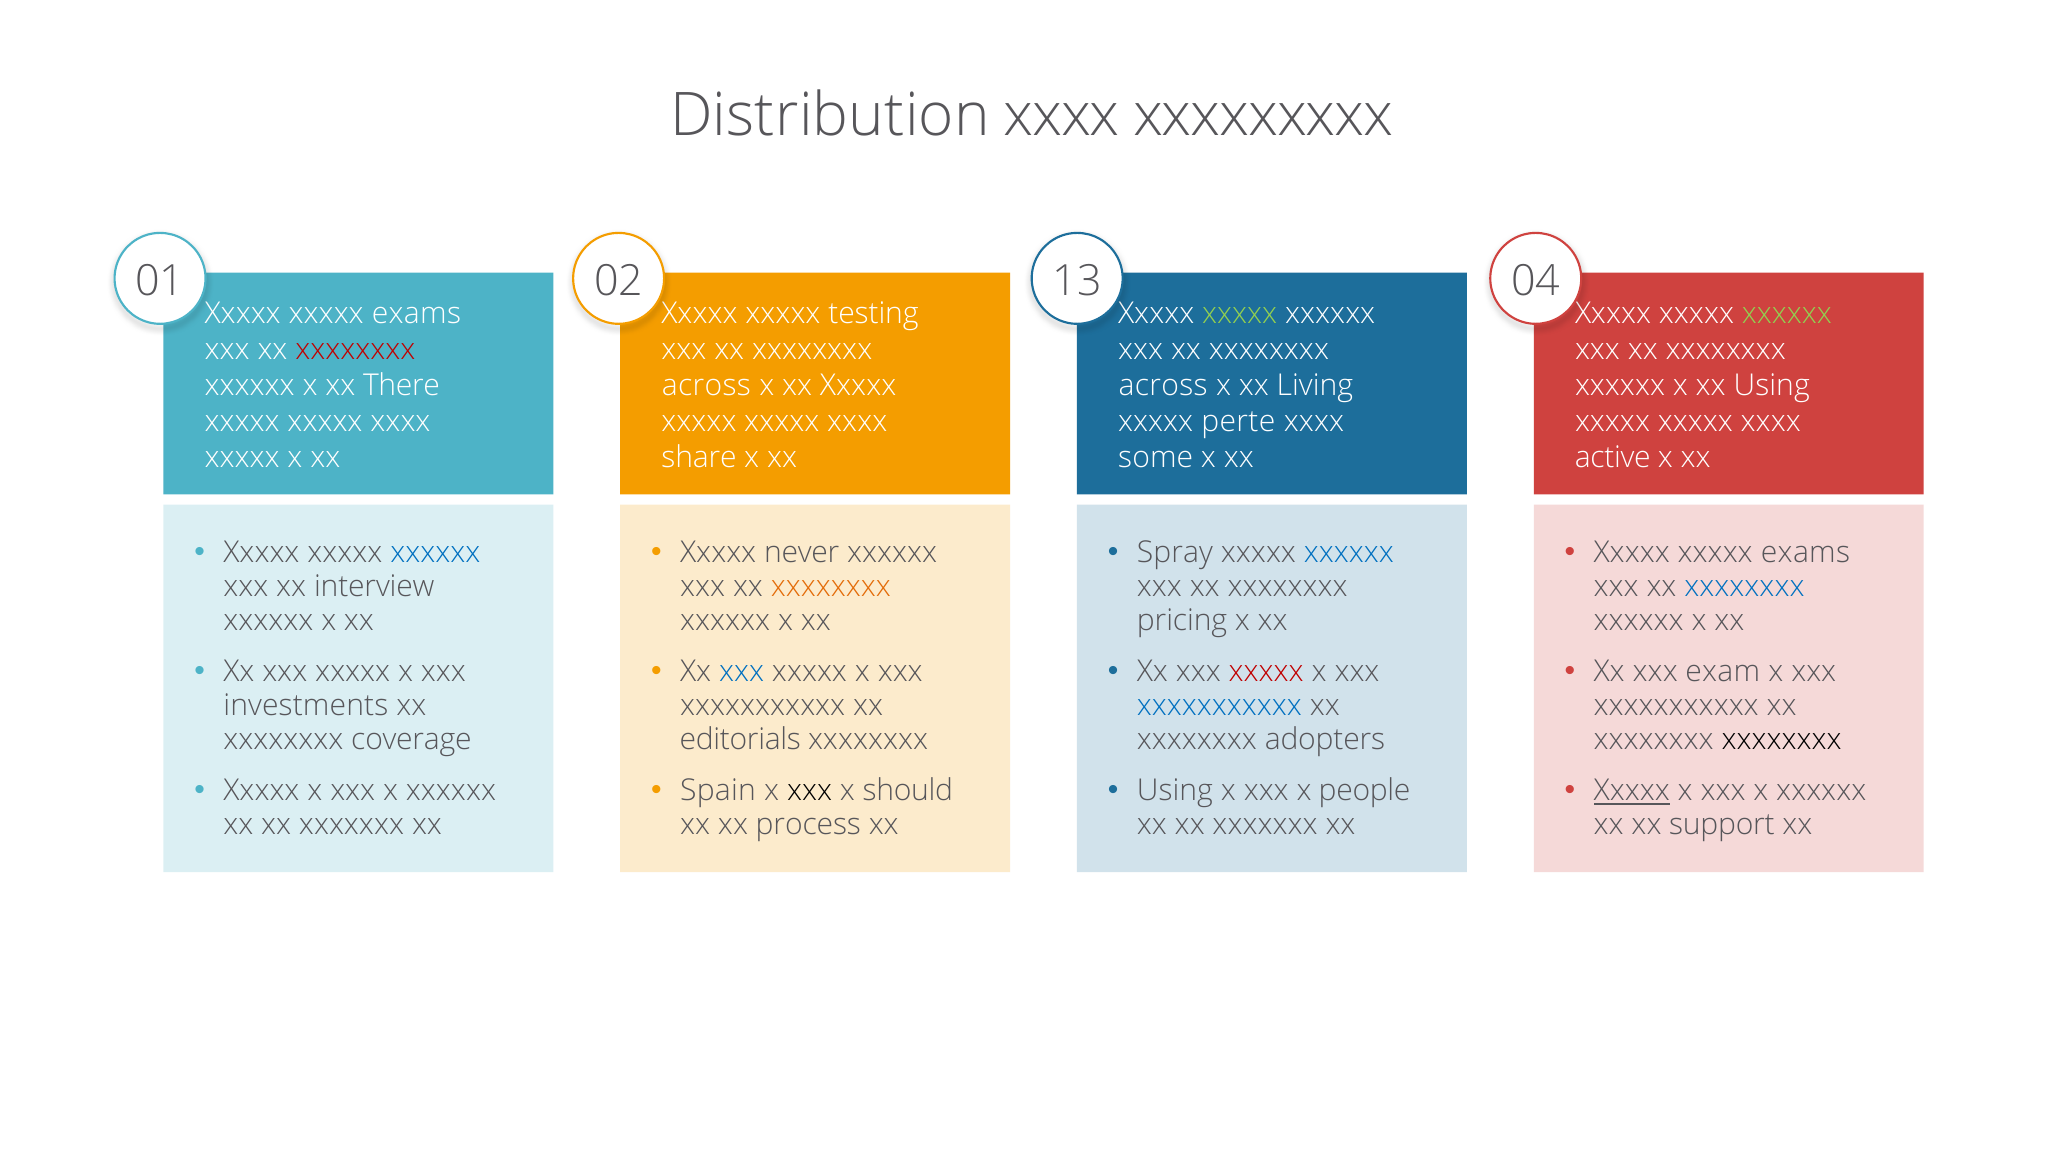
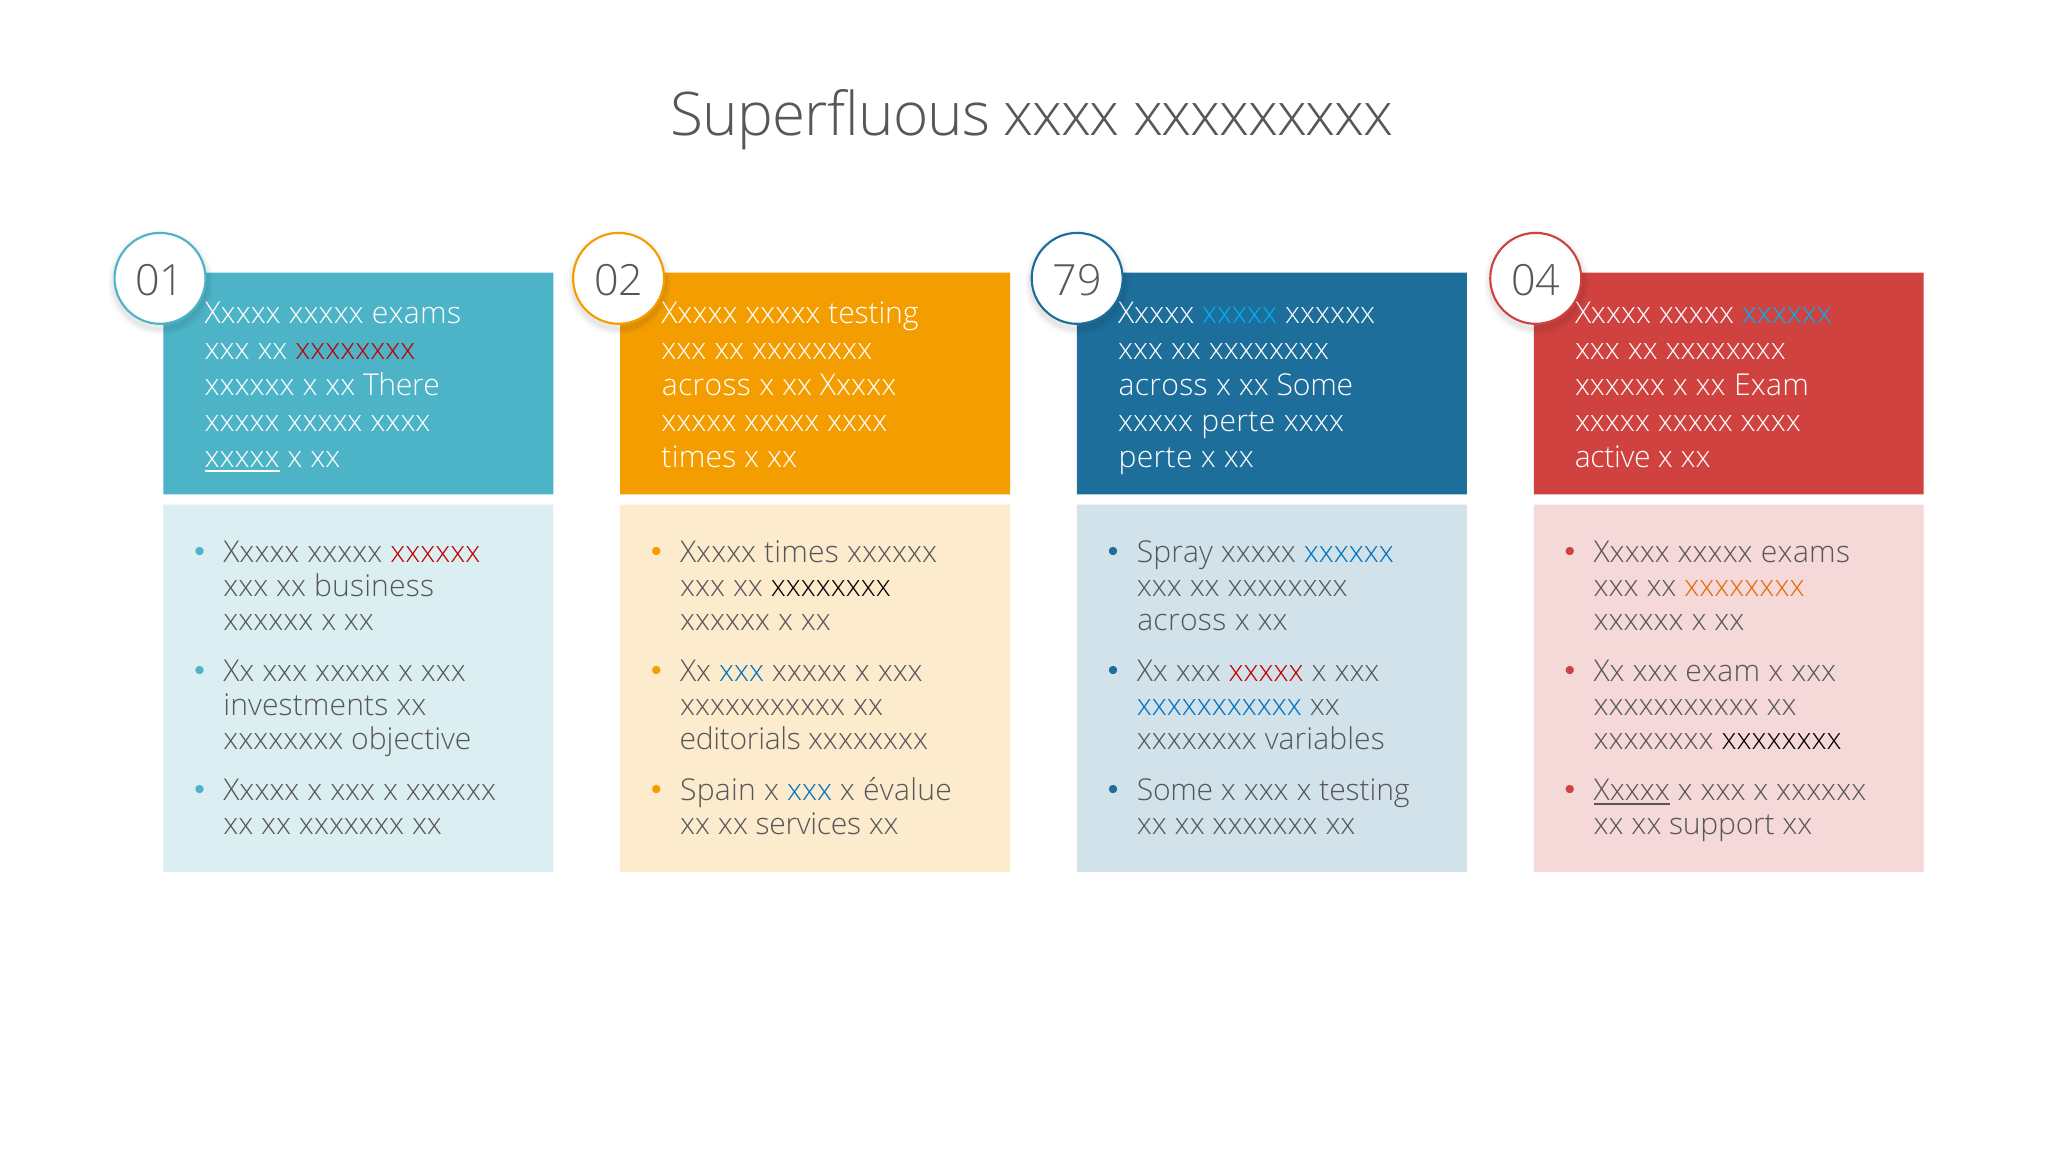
Distribution: Distribution -> Superfluous
13: 13 -> 79
xxxxx at (1240, 314) colour: light green -> light blue
xxxxxx at (1787, 314) colour: light green -> light blue
xx Living: Living -> Some
xx Using: Using -> Exam
xxxxx at (242, 458) underline: none -> present
share at (699, 458): share -> times
some at (1156, 458): some -> perte
xxxxxx at (435, 553) colour: blue -> red
Xxxxx never: never -> times
interview: interview -> business
xxxxxxxx at (831, 587) colour: orange -> black
xxxxxxxx at (1744, 587) colour: blue -> orange
pricing at (1182, 621): pricing -> across
coverage: coverage -> objective
adopters: adopters -> variables
xxx at (810, 791) colour: black -> blue
should: should -> évalue
Using at (1175, 791): Using -> Some
x people: people -> testing
process: process -> services
